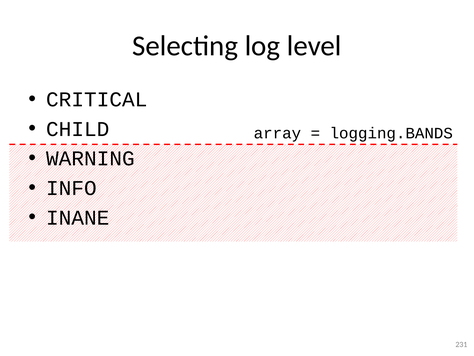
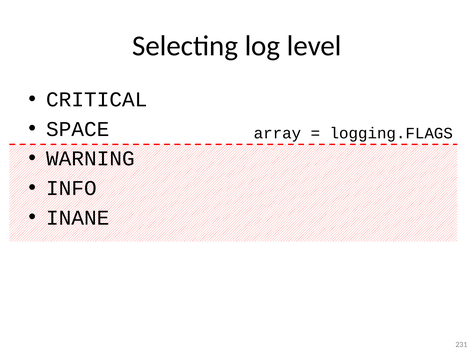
CHILD: CHILD -> SPACE
logging.BANDS: logging.BANDS -> logging.FLAGS
